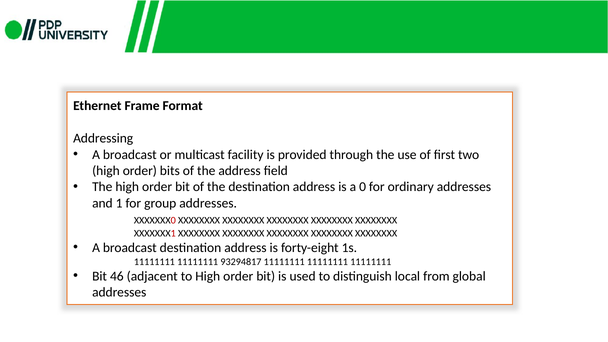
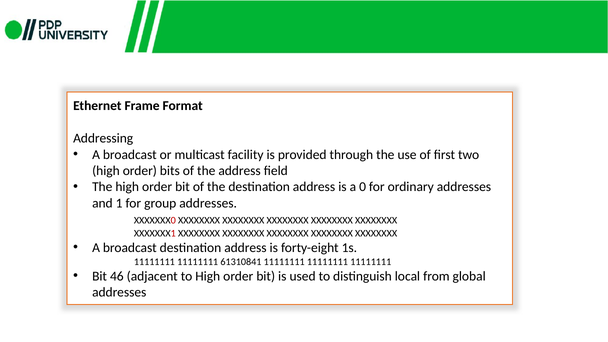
93294817: 93294817 -> 61310841
